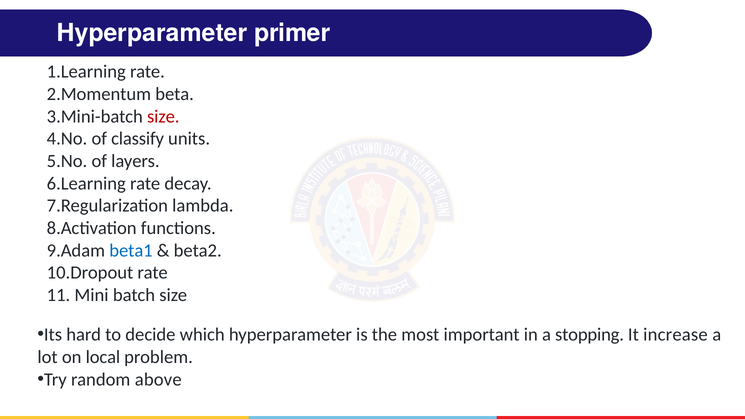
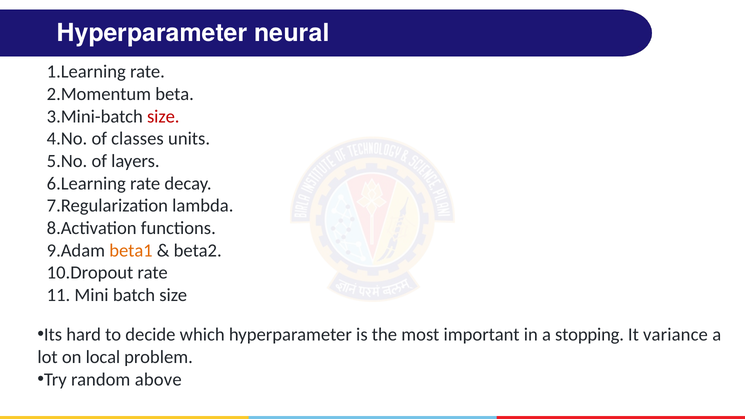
primer: primer -> neural
classify: classify -> classes
beta1 colour: blue -> orange
increase: increase -> variance
